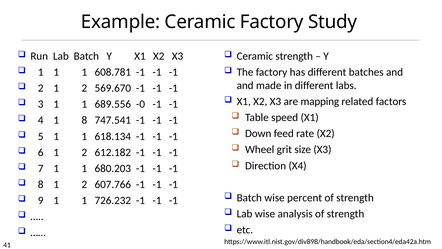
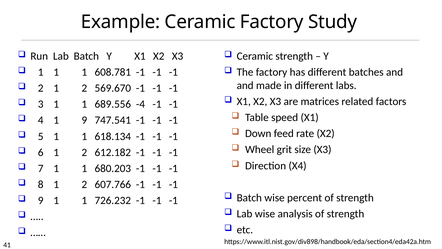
mapping: mapping -> matrices
-0: -0 -> -4
1 8: 8 -> 9
